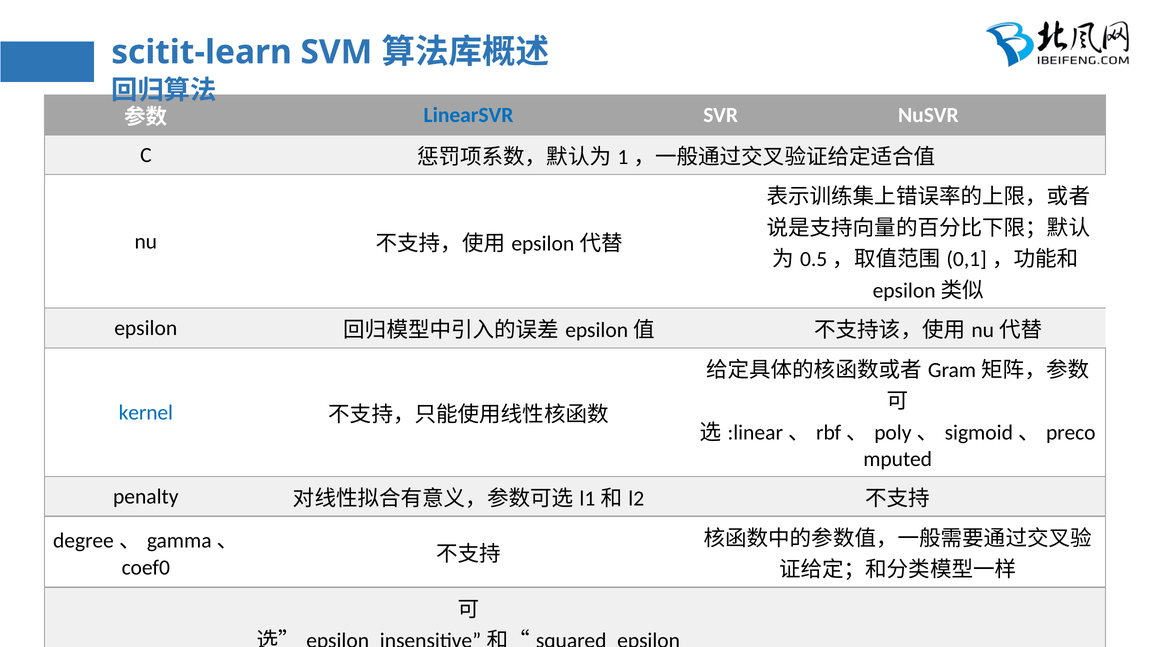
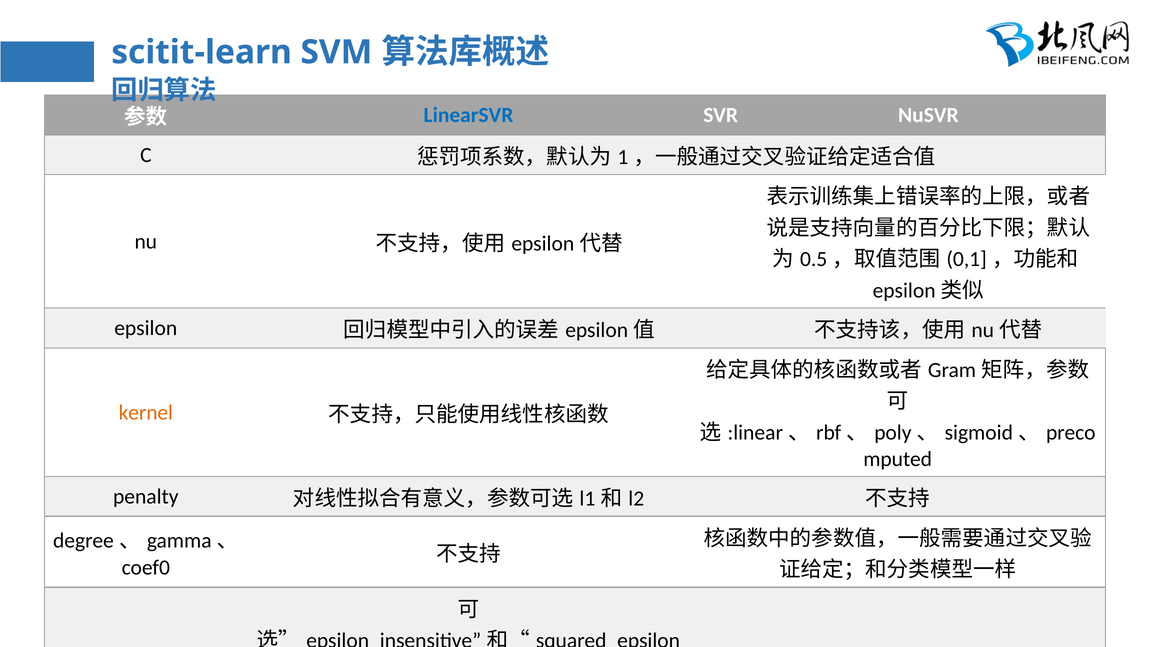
kernel colour: blue -> orange
